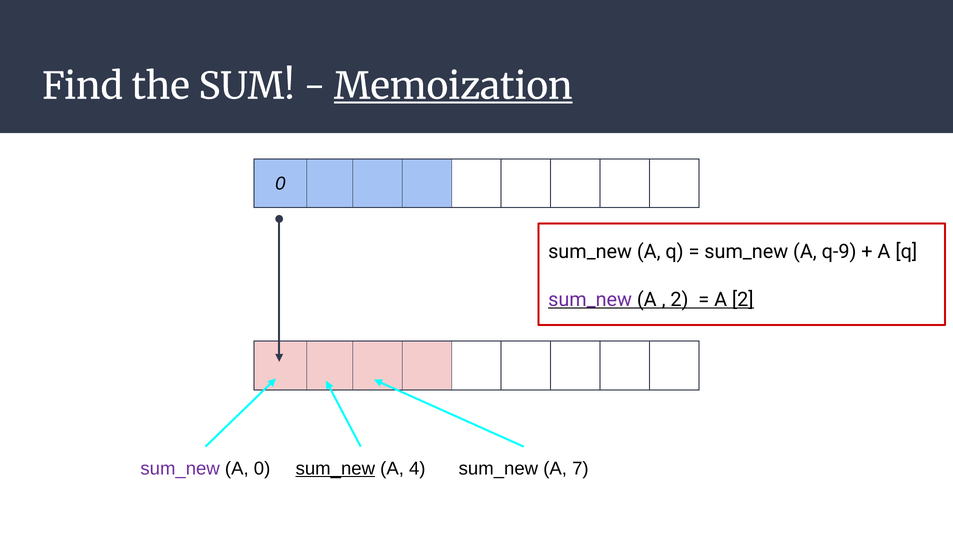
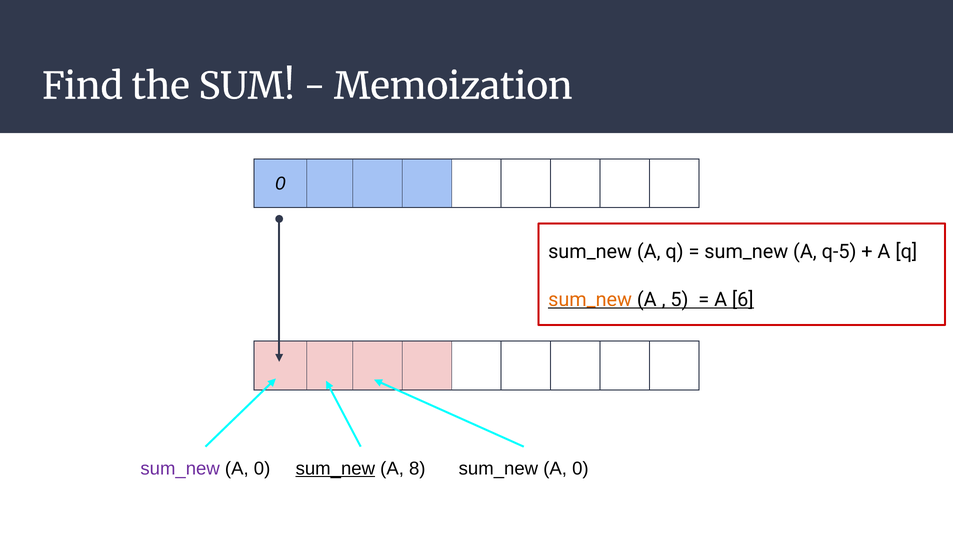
Memoization underline: present -> none
q-9: q-9 -> q-5
sum_new at (590, 300) colour: purple -> orange
2 at (679, 300): 2 -> 5
A 2: 2 -> 6
4: 4 -> 8
7 at (580, 469): 7 -> 0
